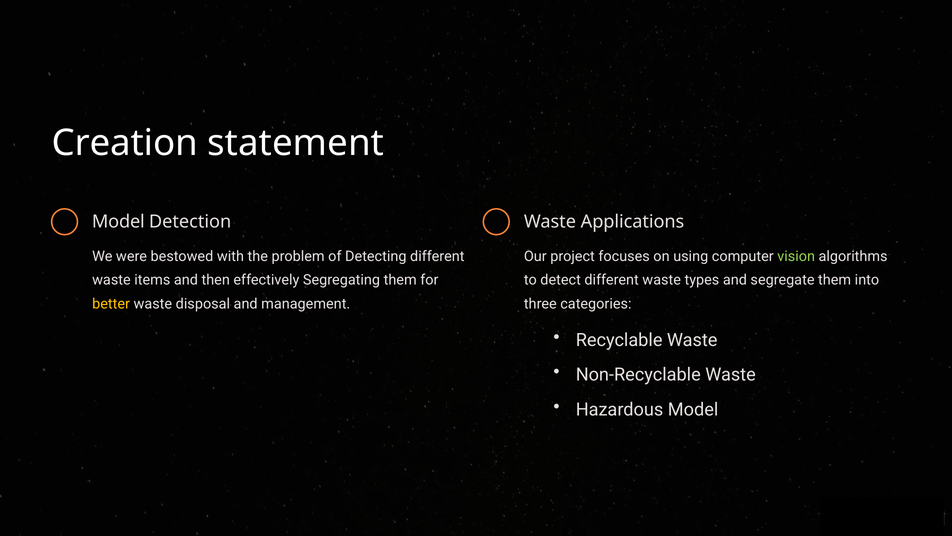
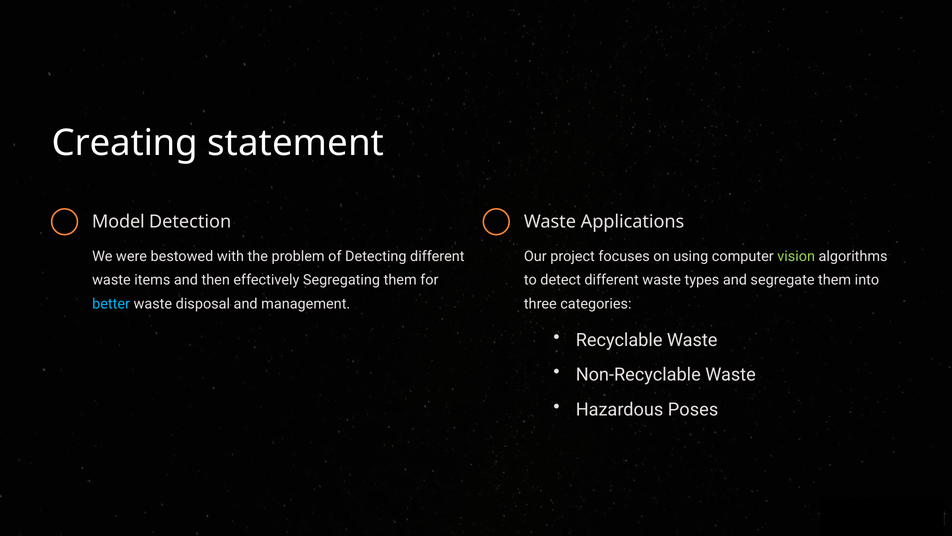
Creation: Creation -> Creating
better colour: yellow -> light blue
Hazardous Model: Model -> Poses
